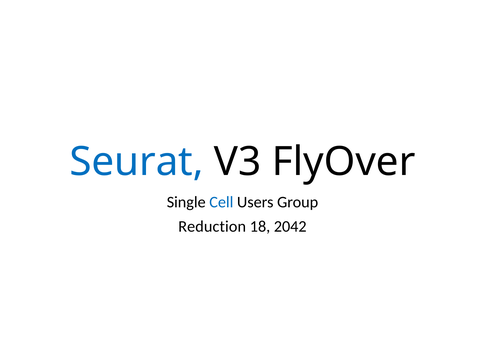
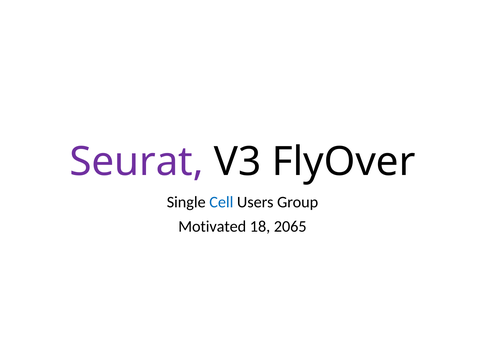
Seurat colour: blue -> purple
Reduction: Reduction -> Motivated
2042: 2042 -> 2065
